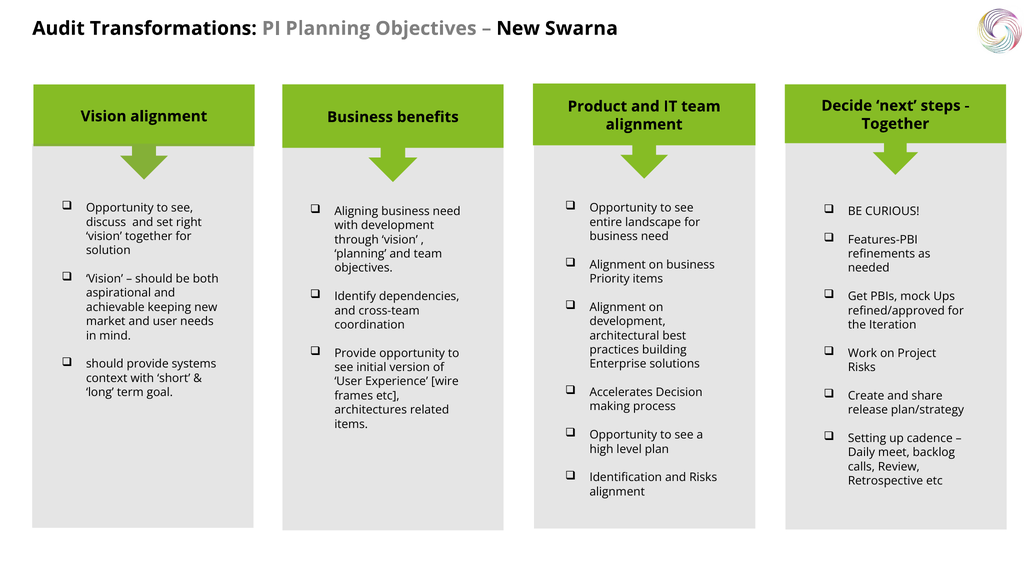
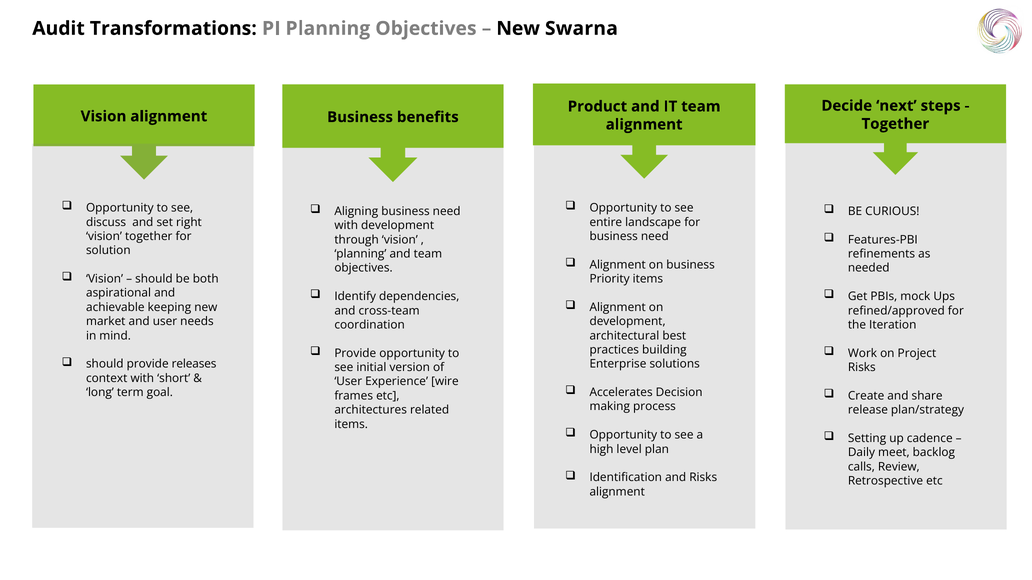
systems: systems -> releases
